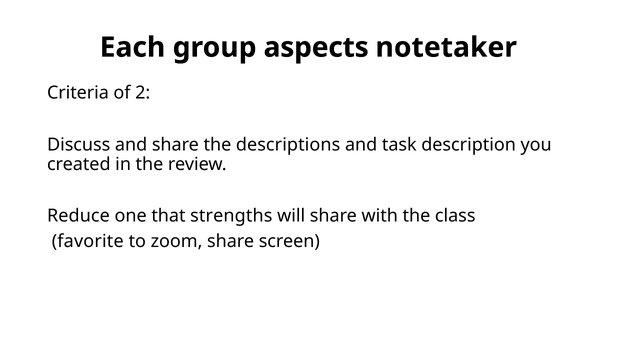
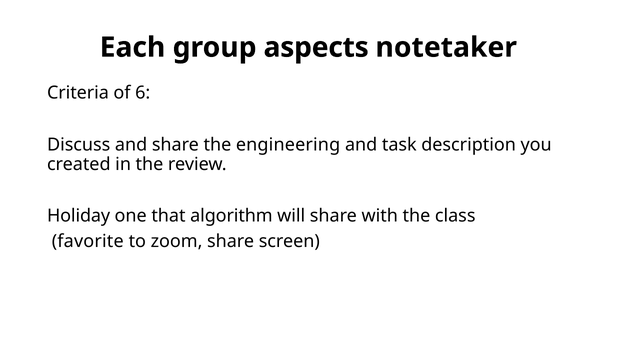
2: 2 -> 6
descriptions: descriptions -> engineering
Reduce: Reduce -> Holiday
strengths: strengths -> algorithm
